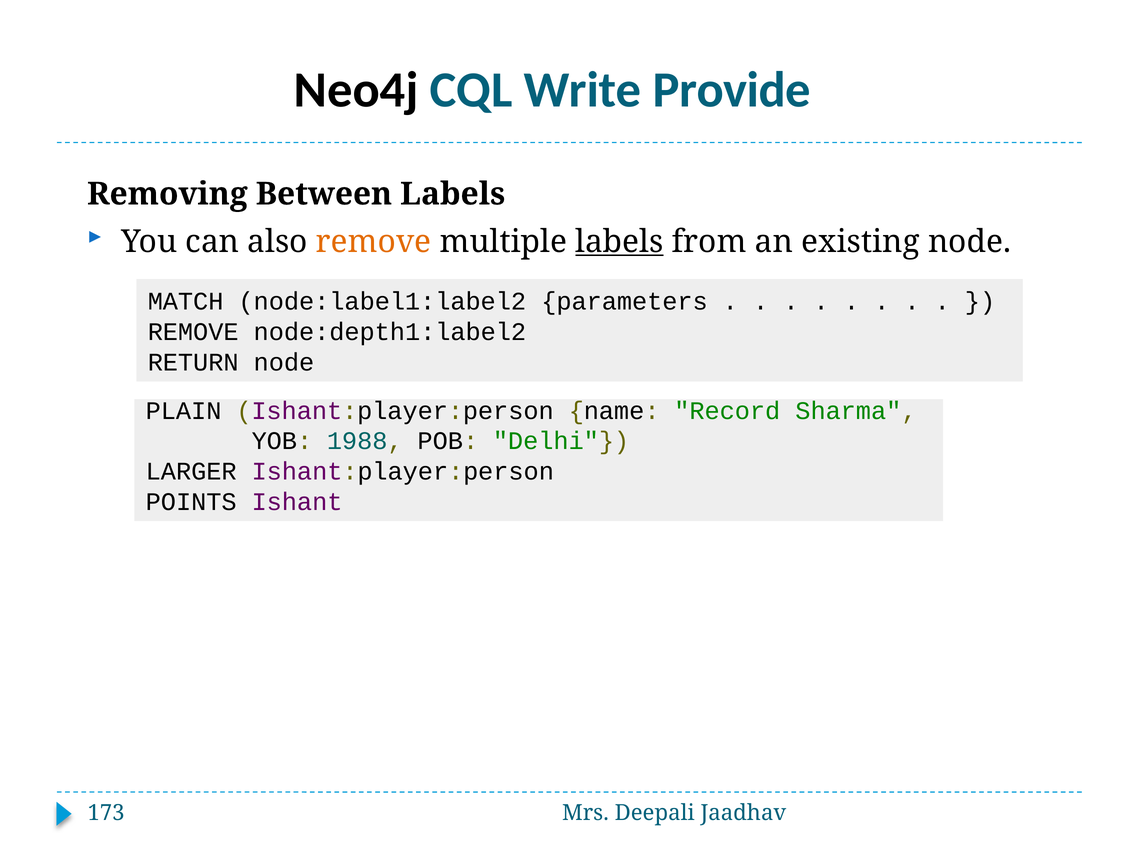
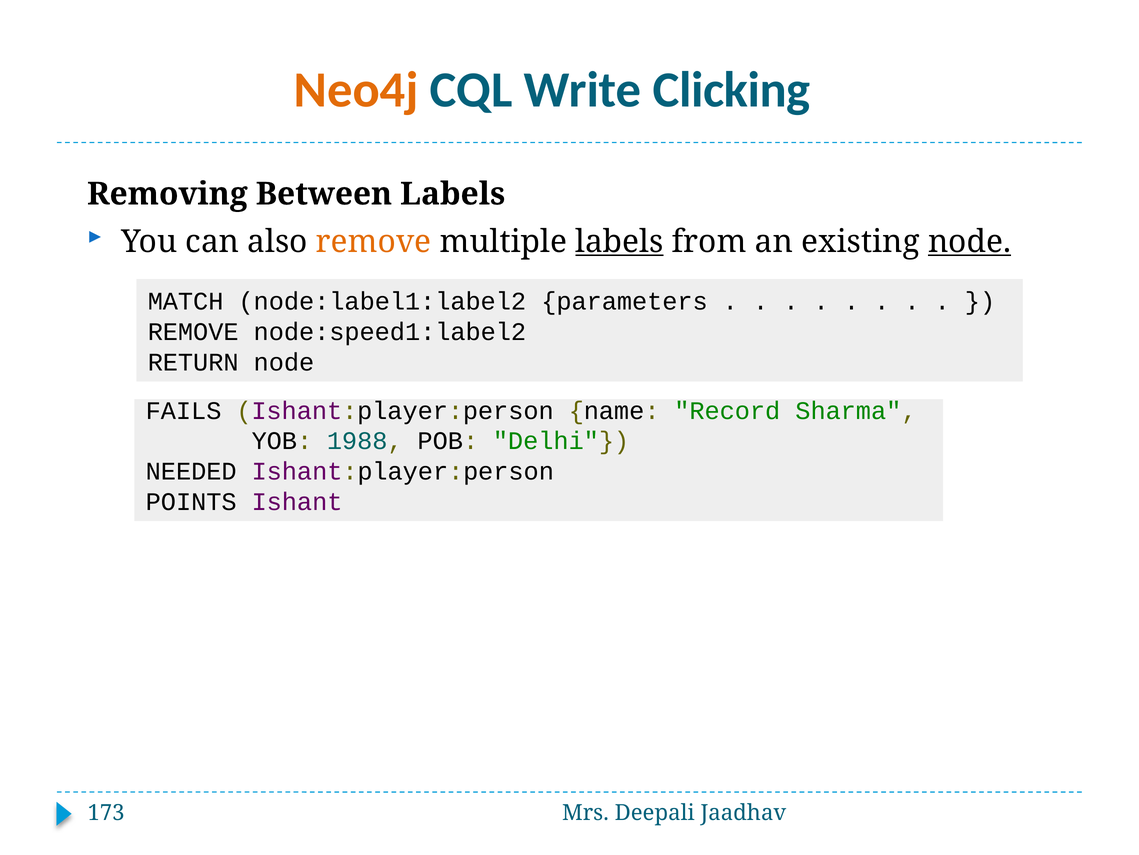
Neo4j colour: black -> orange
Provide: Provide -> Clicking
node at (970, 241) underline: none -> present
node:depth1:label2: node:depth1:label2 -> node:speed1:label2
PLAIN: PLAIN -> FAILS
LARGER: LARGER -> NEEDED
